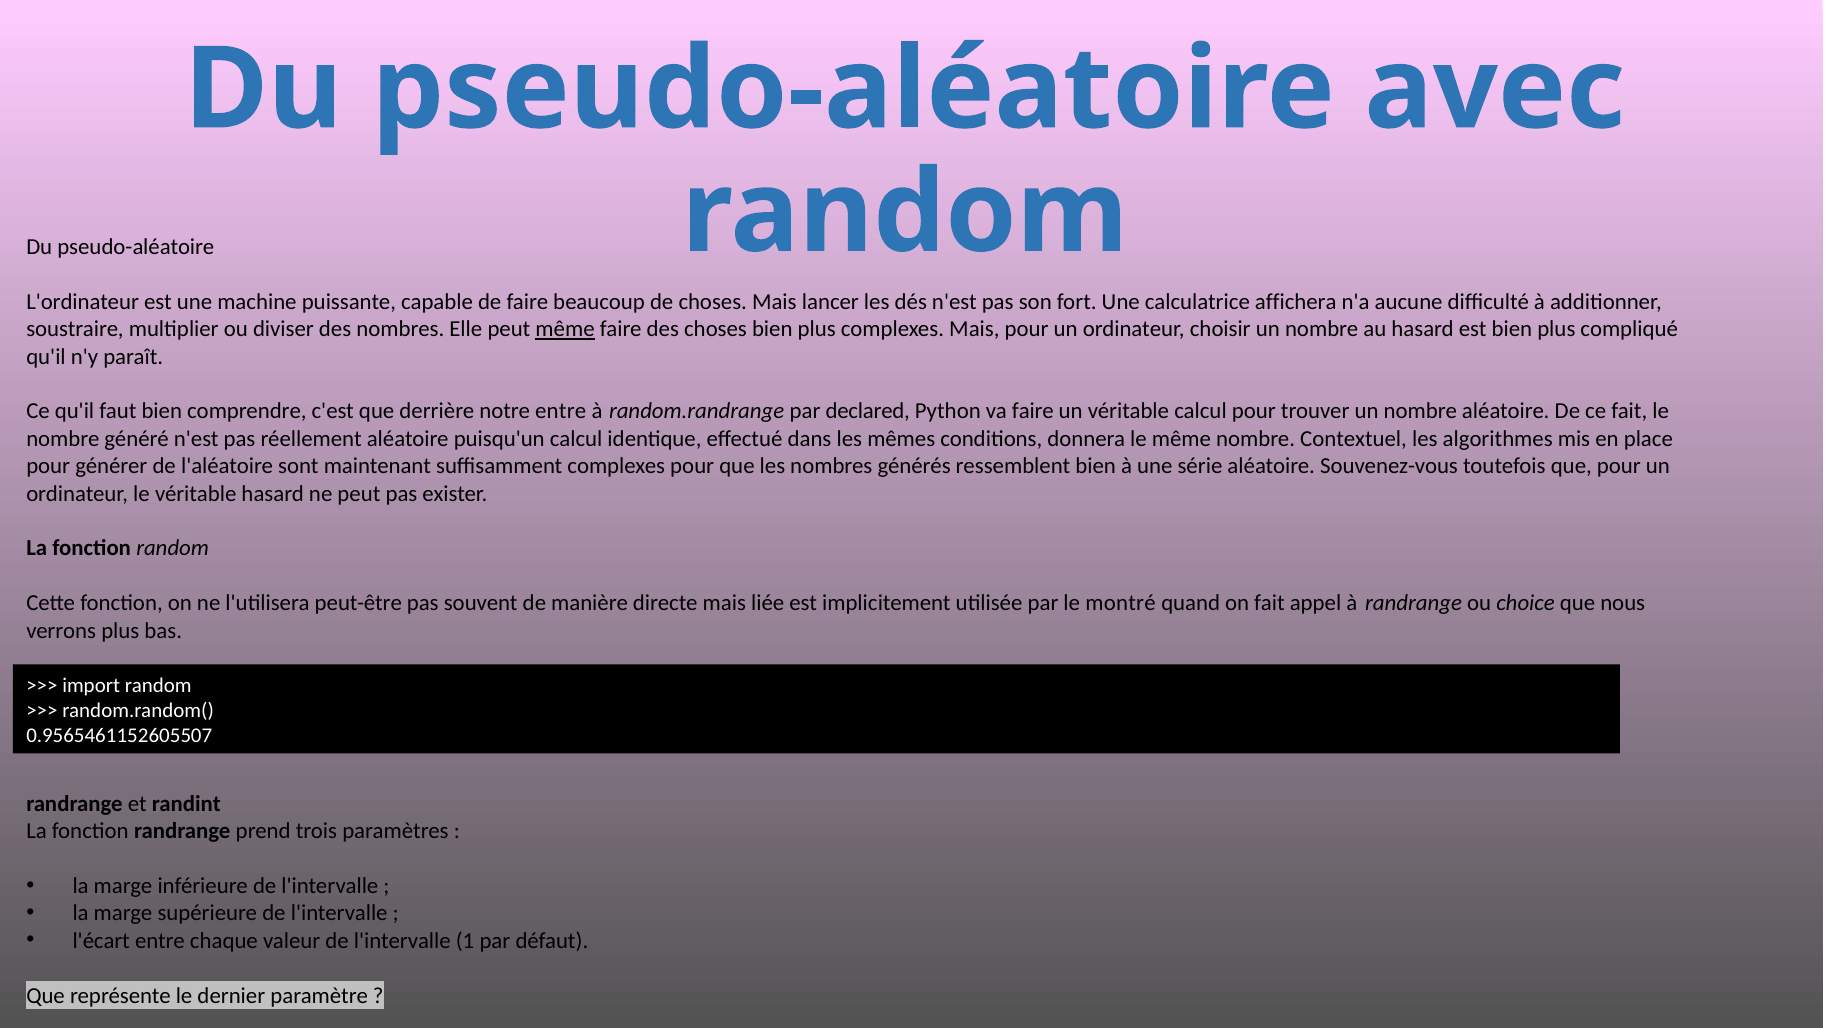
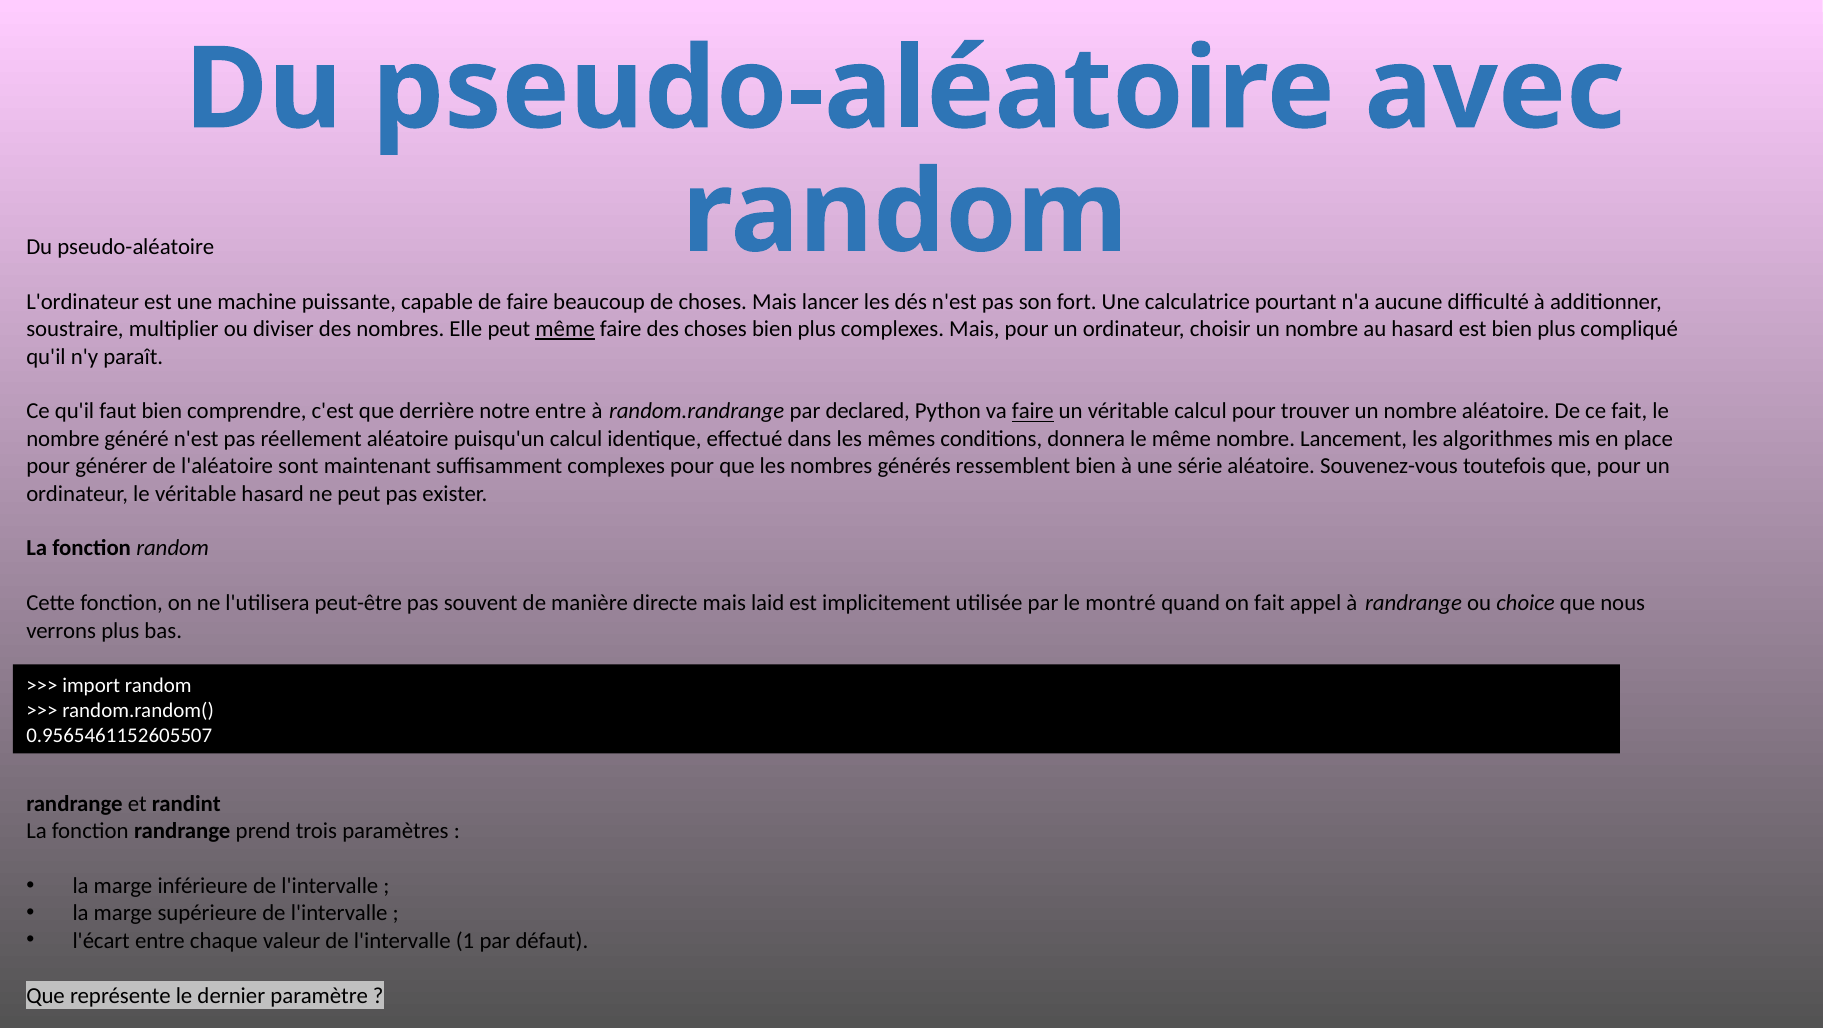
affichera: affichera -> pourtant
faire at (1033, 411) underline: none -> present
Contextuel: Contextuel -> Lancement
liée: liée -> laid
